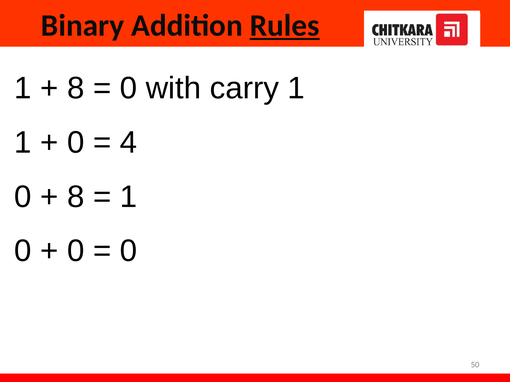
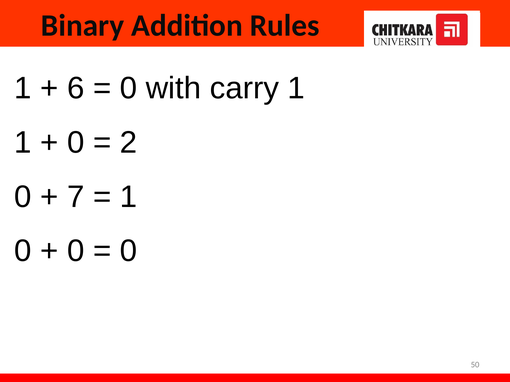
Rules underline: present -> none
8 at (76, 88): 8 -> 6
4: 4 -> 2
8 at (76, 197): 8 -> 7
